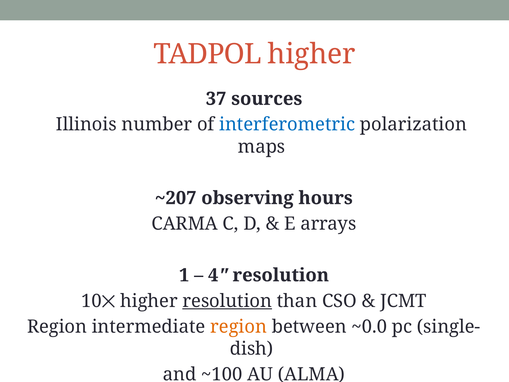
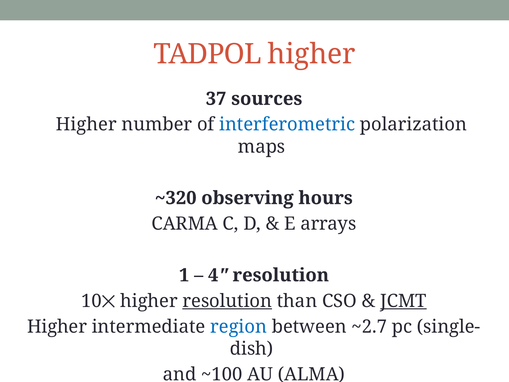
Illinois at (86, 124): Illinois -> Higher
~207: ~207 -> ~320
JCMT underline: none -> present
Region at (57, 326): Region -> Higher
region at (239, 326) colour: orange -> blue
~0.0: ~0.0 -> ~2.7
